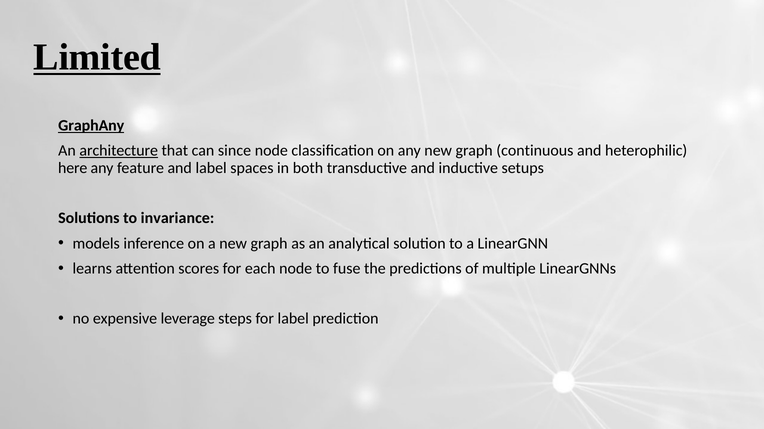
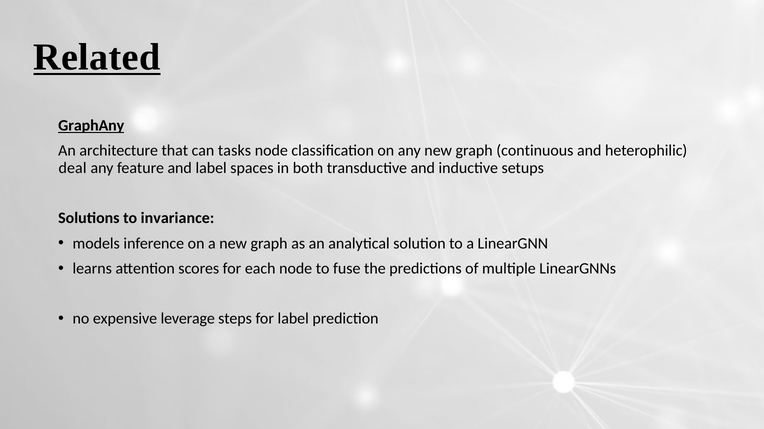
Limited: Limited -> Related
architecture underline: present -> none
since: since -> tasks
here: here -> deal
